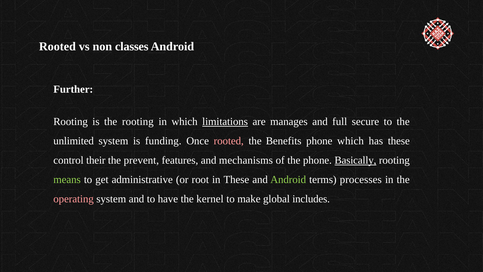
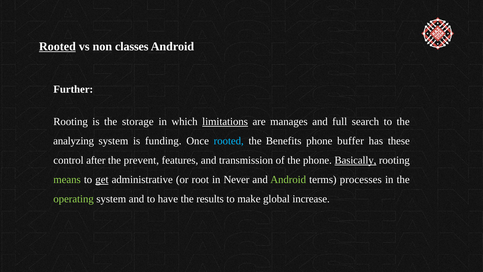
Rooted at (57, 47) underline: none -> present
the rooting: rooting -> storage
secure: secure -> search
unlimited: unlimited -> analyzing
rooted at (229, 141) colour: pink -> light blue
phone which: which -> buffer
their: their -> after
mechanisms: mechanisms -> transmission
get underline: none -> present
in These: These -> Never
operating colour: pink -> light green
kernel: kernel -> results
includes: includes -> increase
